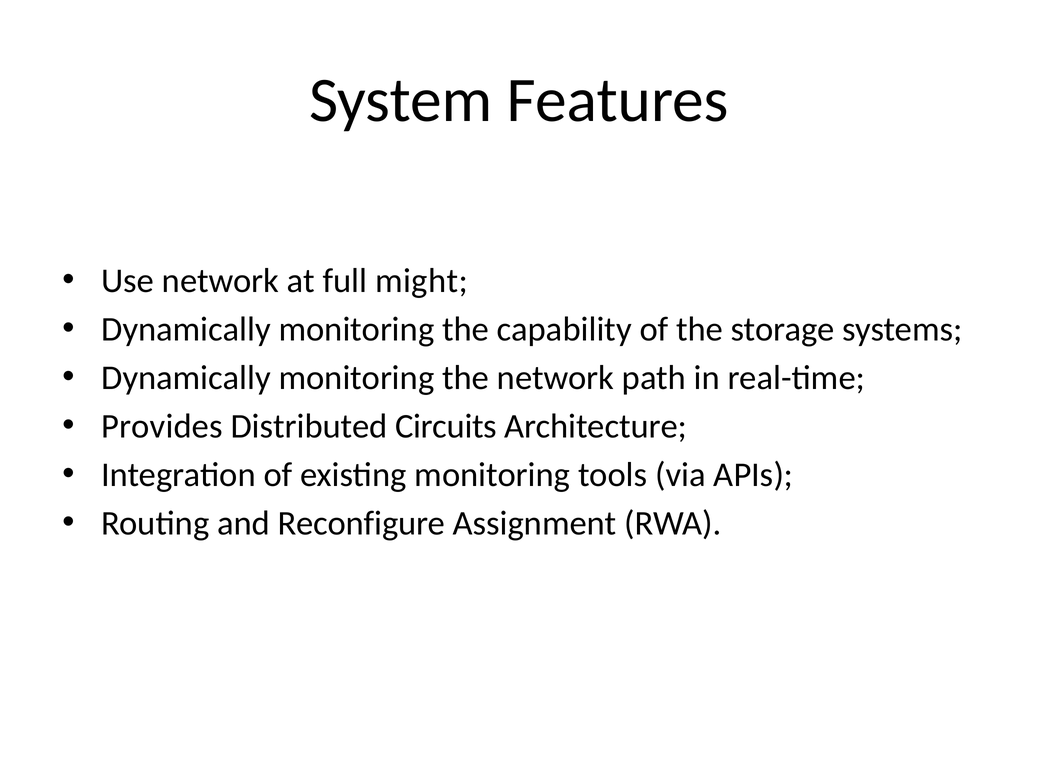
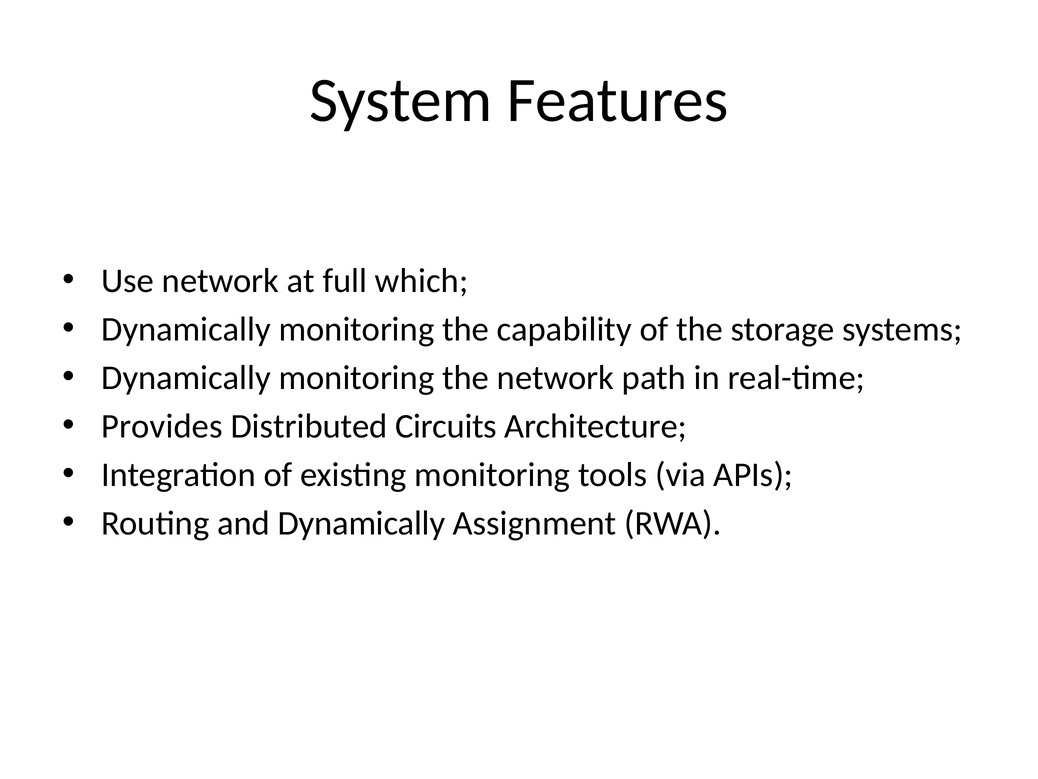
might: might -> which
and Reconfigure: Reconfigure -> Dynamically
